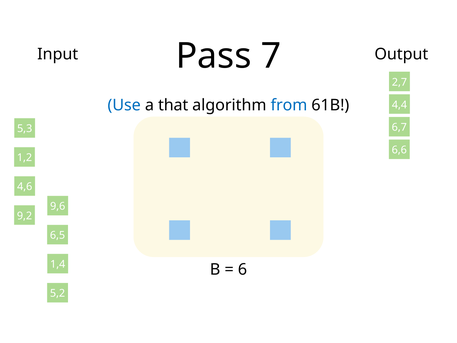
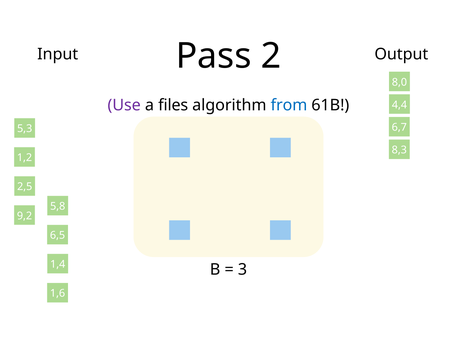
7: 7 -> 2
2,7: 2,7 -> 8,0
Use colour: blue -> purple
that: that -> files
6,6: 6,6 -> 8,3
4,6: 4,6 -> 2,5
9,6: 9,6 -> 5,8
6: 6 -> 3
5,2: 5,2 -> 1,6
